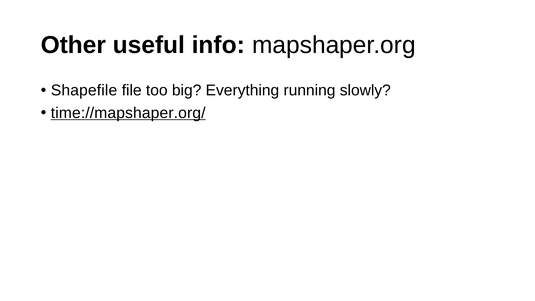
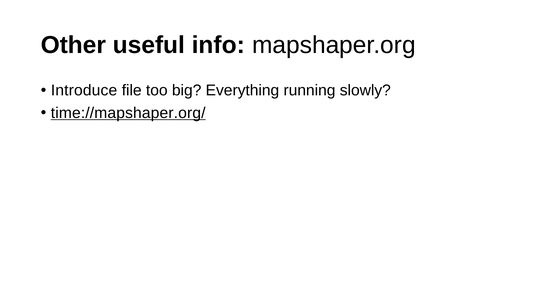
Shapefile: Shapefile -> Introduce
